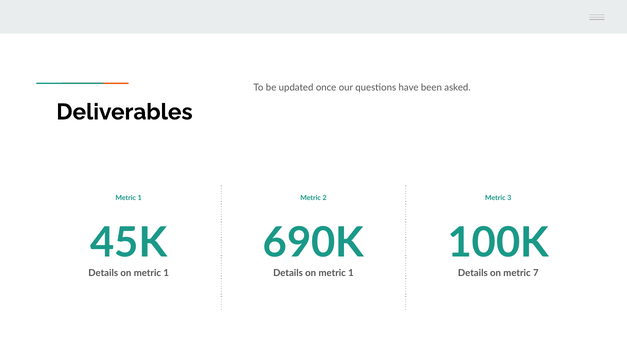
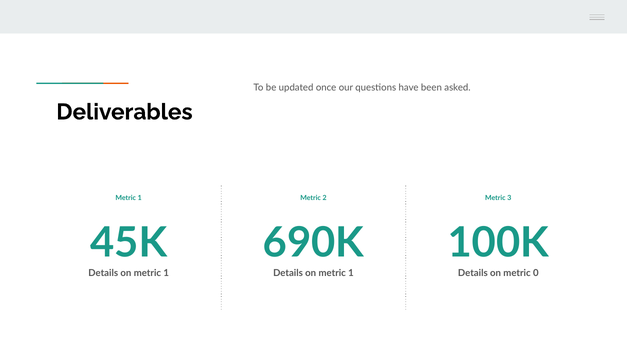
7: 7 -> 0
